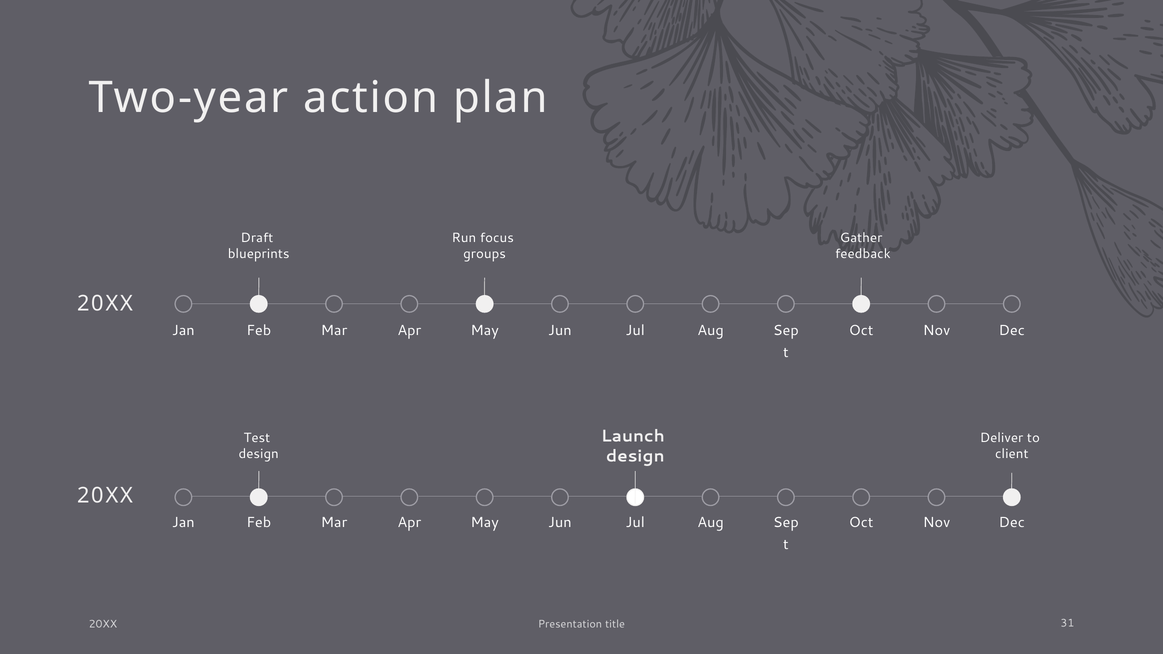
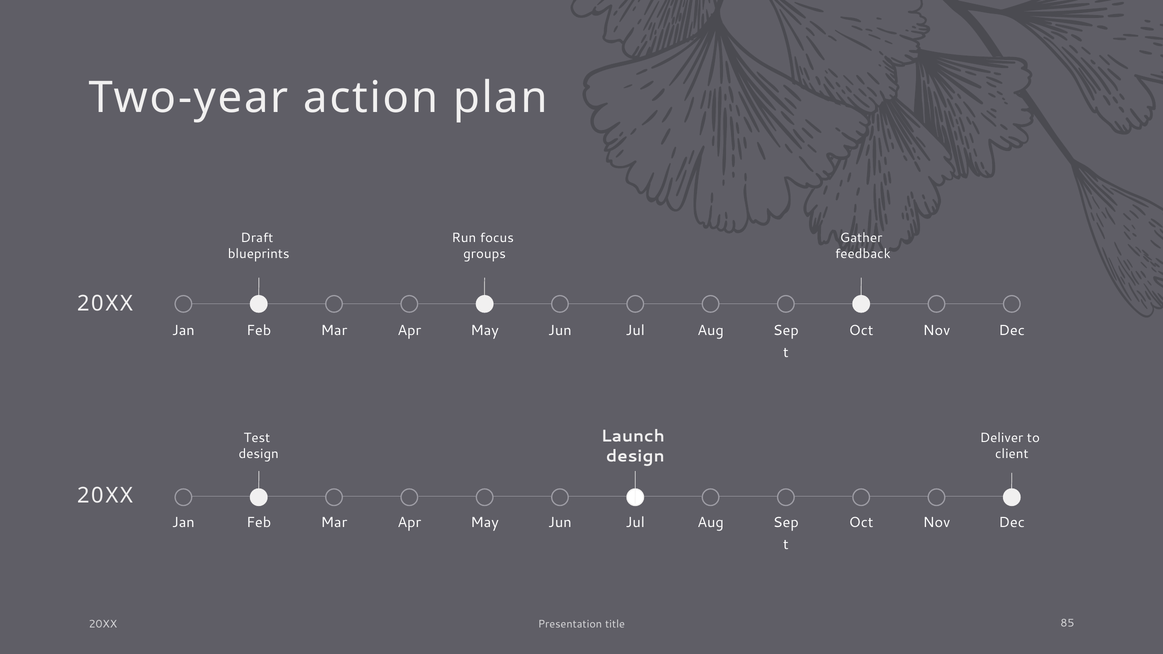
31: 31 -> 85
